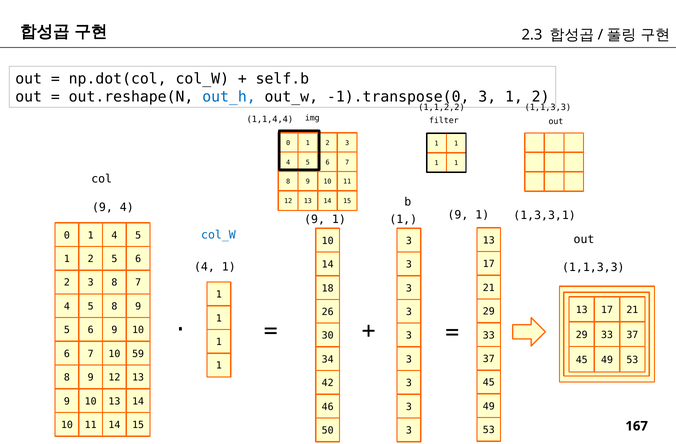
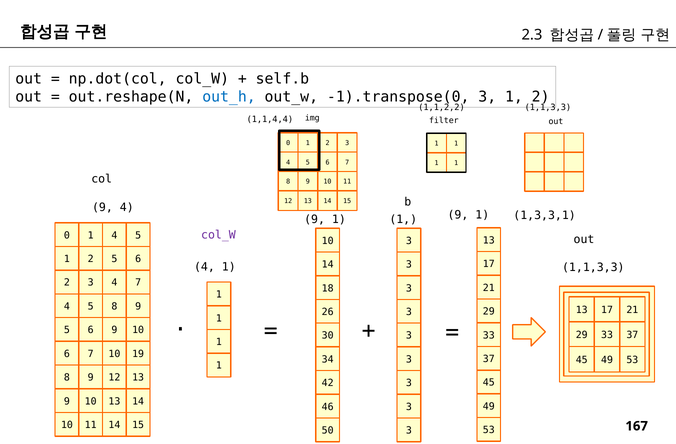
col_W at (218, 235) colour: blue -> purple
8 at (114, 283): 8 -> 4
59: 59 -> 19
